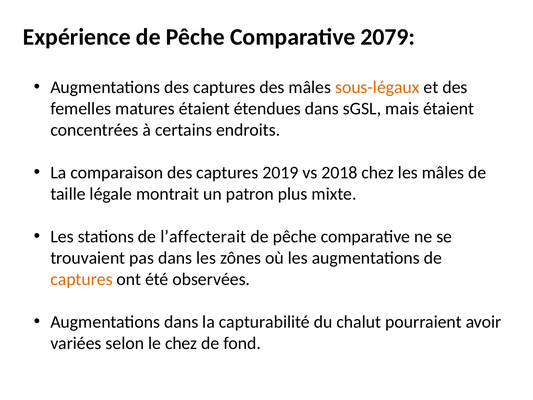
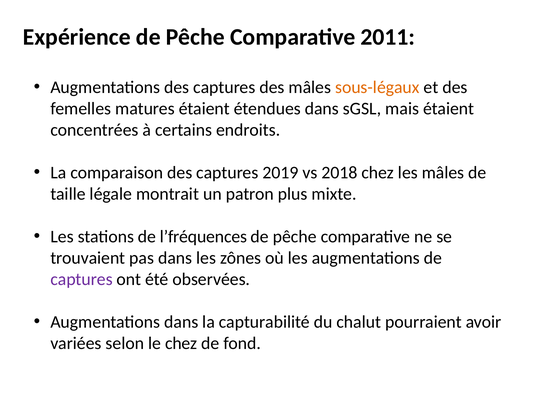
2079: 2079 -> 2011
l’affecterait: l’affecterait -> l’fréquences
captures at (82, 279) colour: orange -> purple
